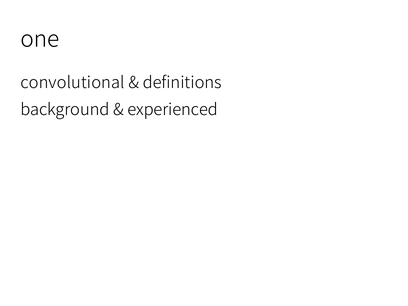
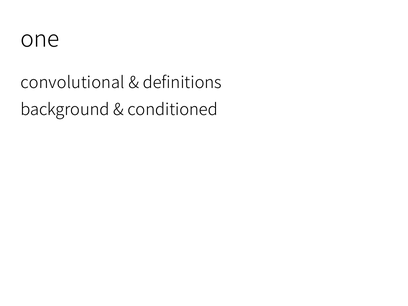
experienced: experienced -> conditioned
